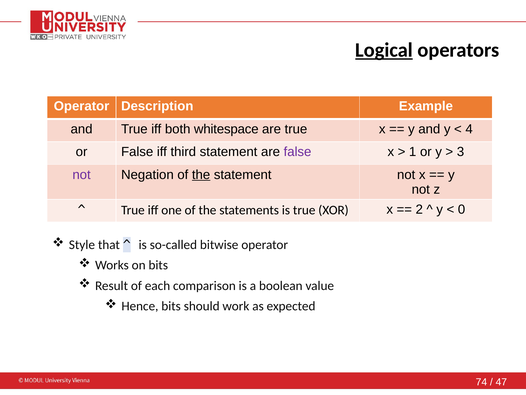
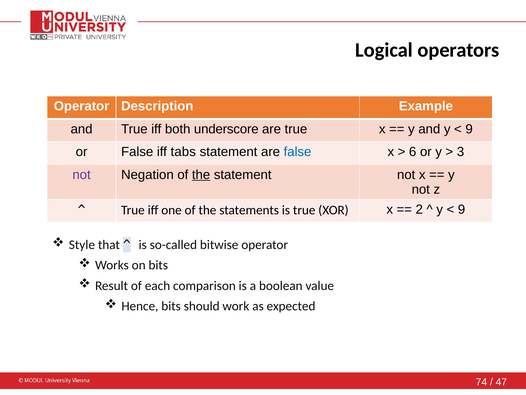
Logical underline: present -> none
whitespace: whitespace -> underscore
4 at (469, 129): 4 -> 9
third: third -> tabs
false at (298, 152) colour: purple -> blue
1: 1 -> 6
0 at (462, 209): 0 -> 9
